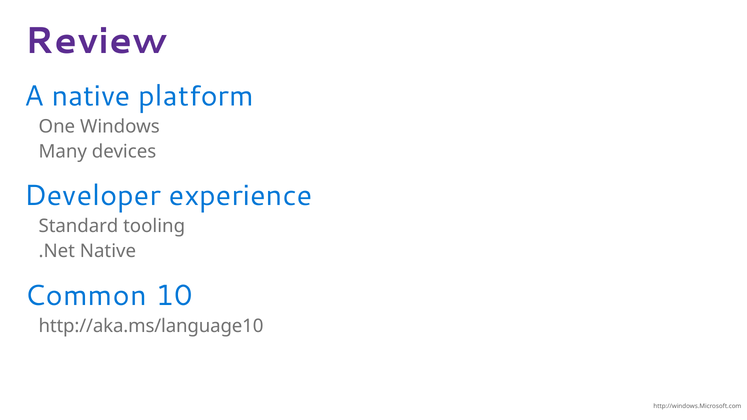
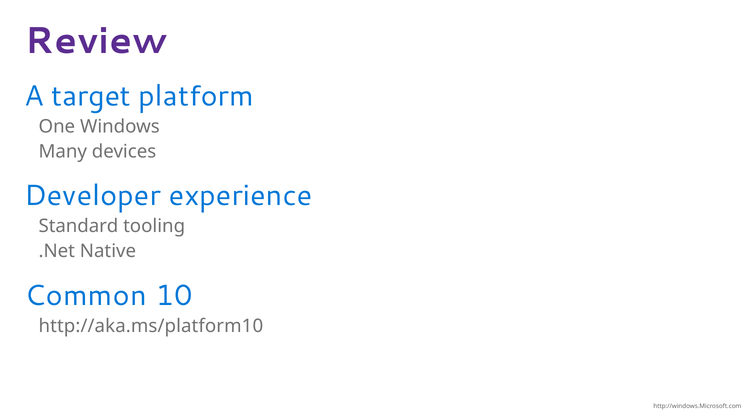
A native: native -> target
http://aka.ms/language10: http://aka.ms/language10 -> http://aka.ms/platform10
